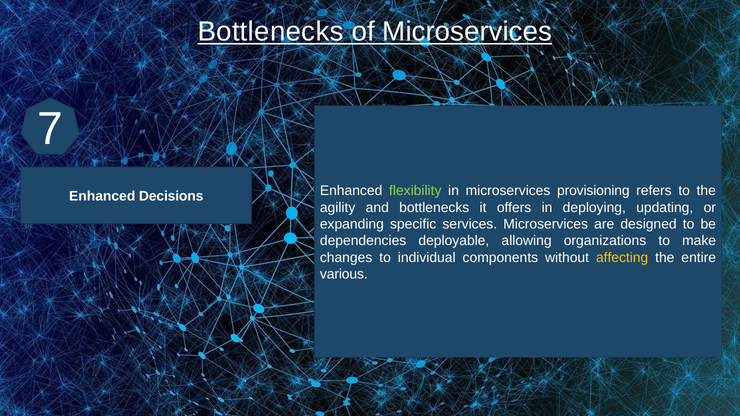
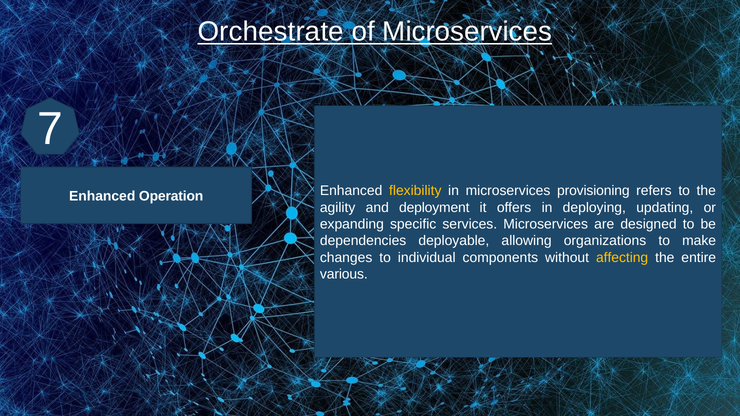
Bottlenecks at (271, 31): Bottlenecks -> Orchestrate
flexibility colour: light green -> yellow
Decisions: Decisions -> Operation
and bottlenecks: bottlenecks -> deployment
